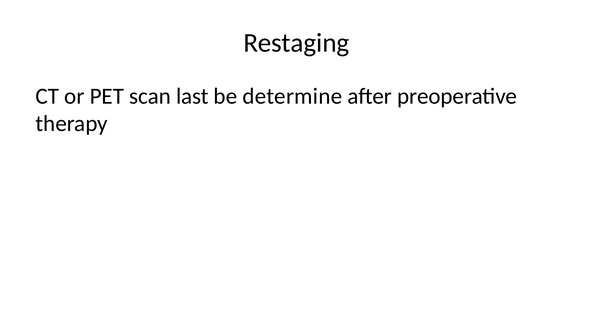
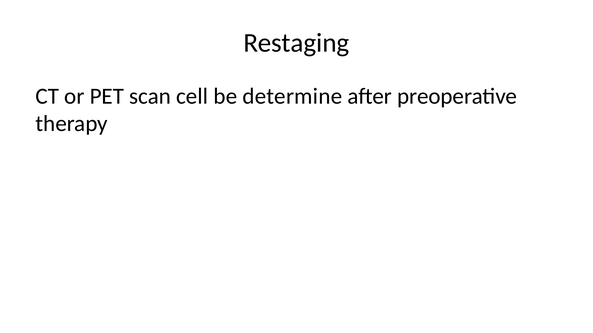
last: last -> cell
